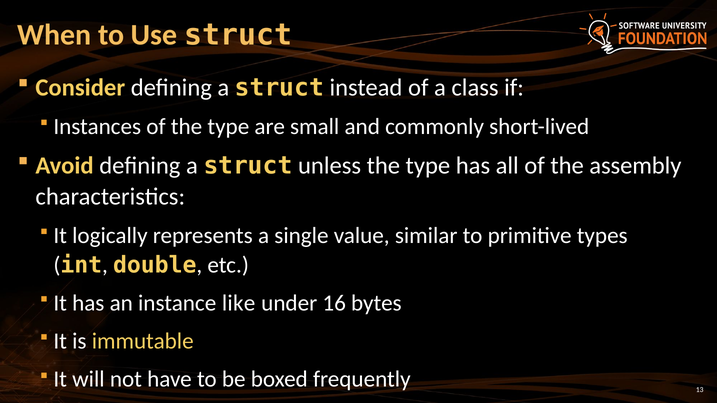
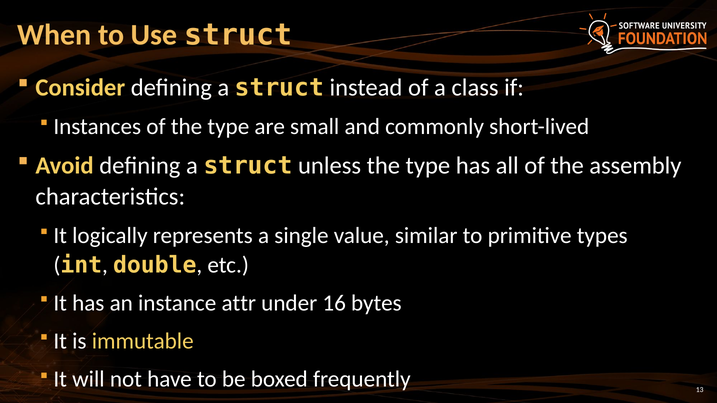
like: like -> attr
